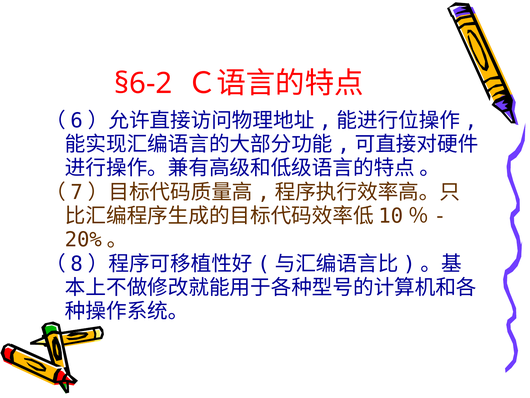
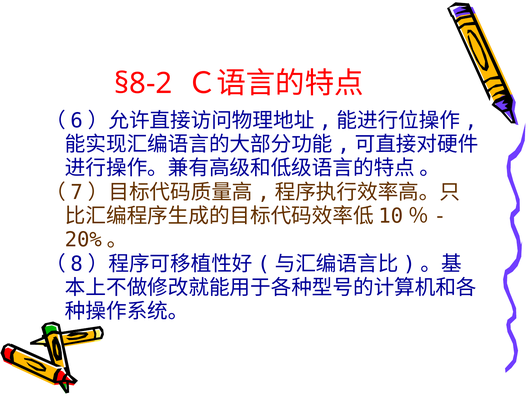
§6-2: §6-2 -> §8-2
